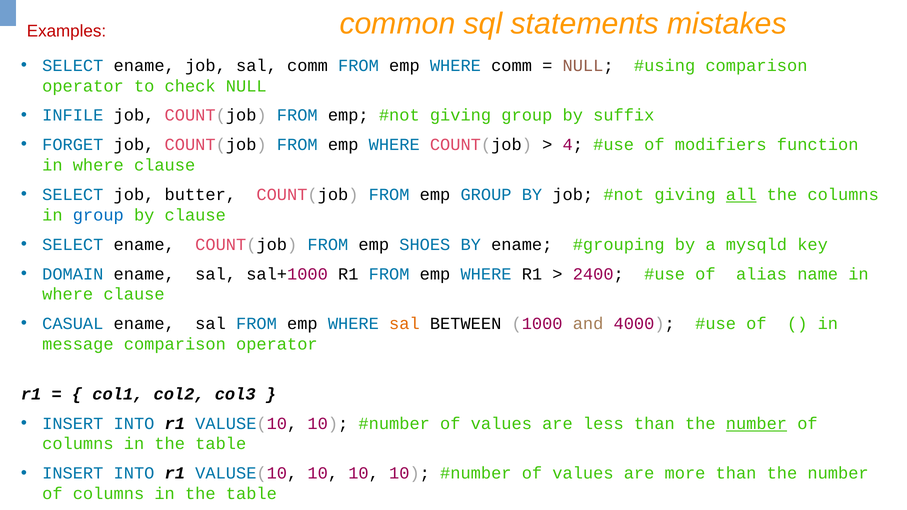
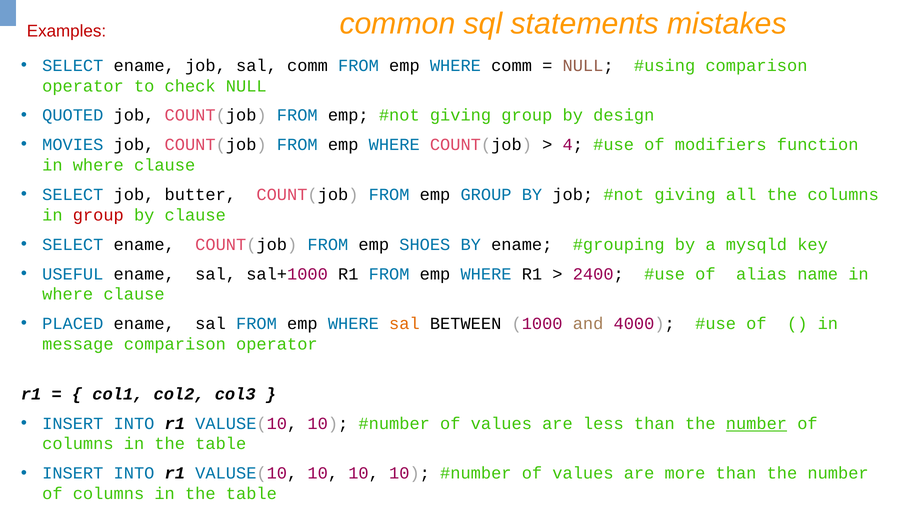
INFILE: INFILE -> QUOTED
suffix: suffix -> design
FORGET: FORGET -> MOVIES
all underline: present -> none
group at (98, 215) colour: blue -> red
DOMAIN: DOMAIN -> USEFUL
CASUAL: CASUAL -> PLACED
